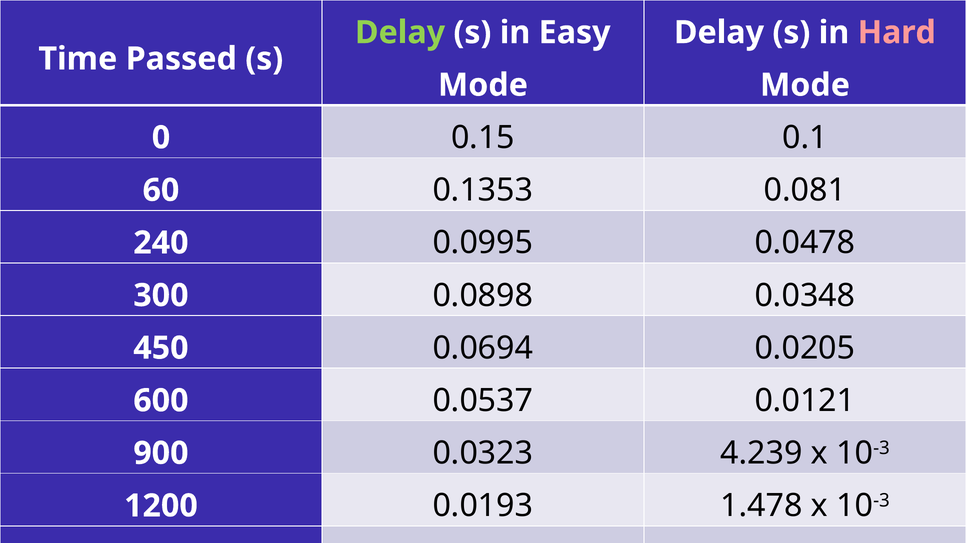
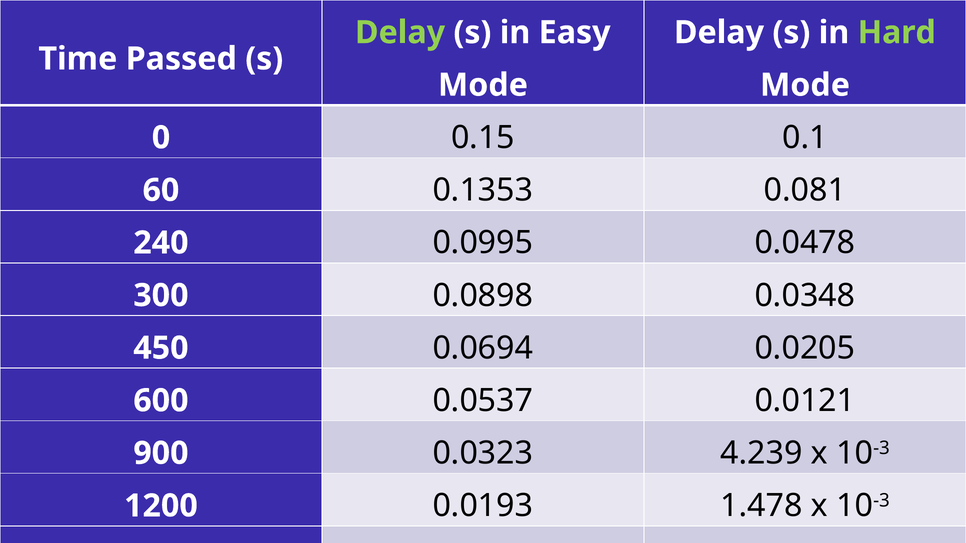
Hard colour: pink -> light green
